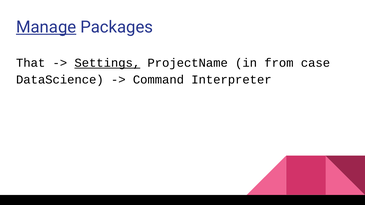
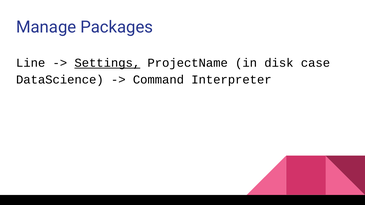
Manage underline: present -> none
That: That -> Line
from: from -> disk
